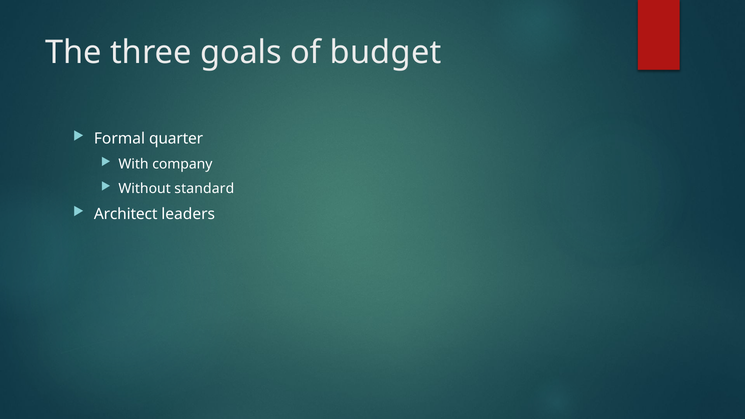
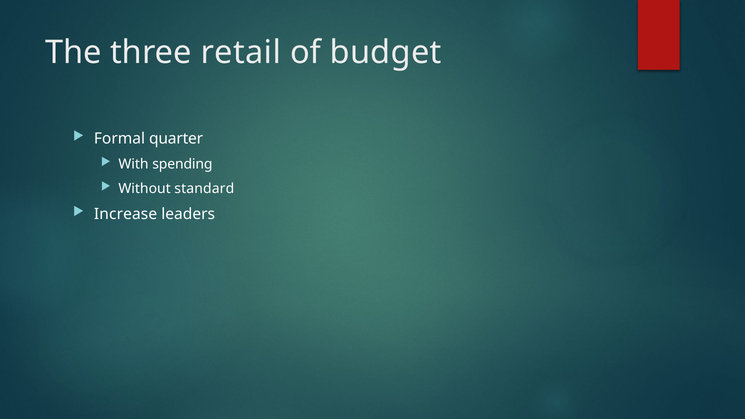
goals: goals -> retail
company: company -> spending
Architect: Architect -> Increase
